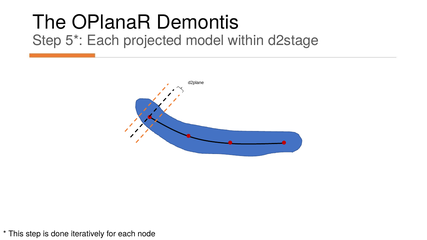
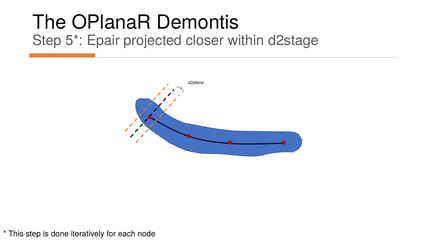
Each at (103, 41): Each -> Epair
model: model -> closer
